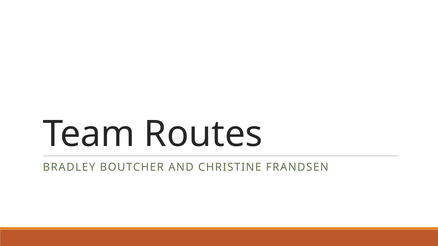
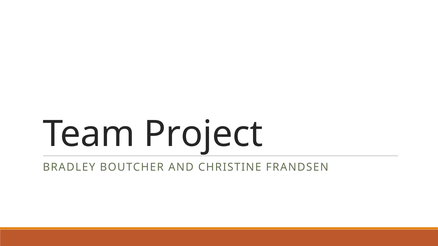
Routes: Routes -> Project
